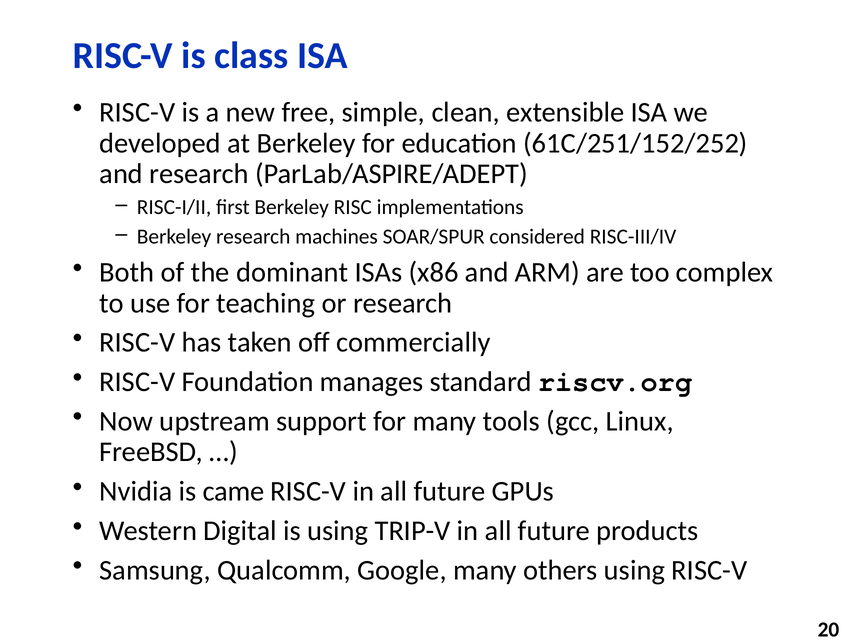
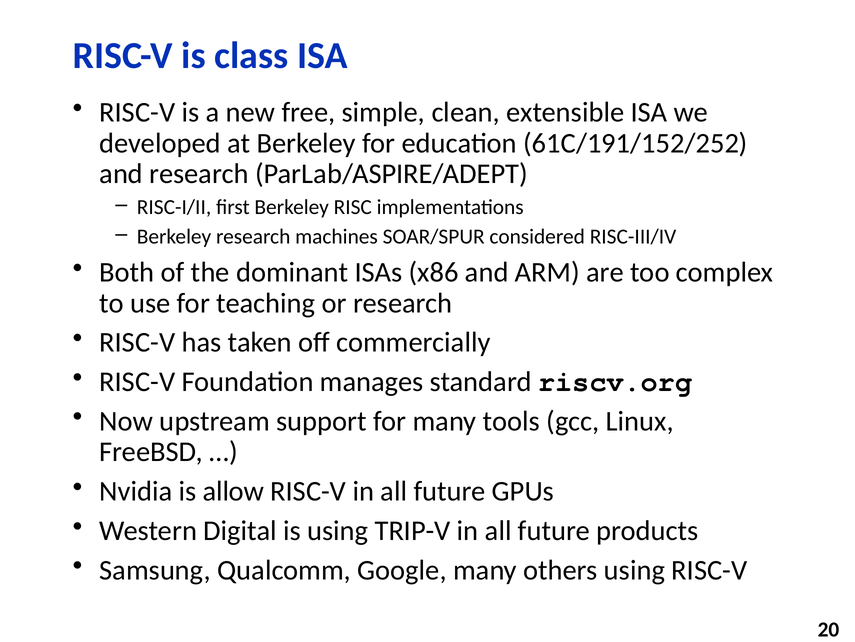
61C/251/152/252: 61C/251/152/252 -> 61C/191/152/252
came: came -> allow
